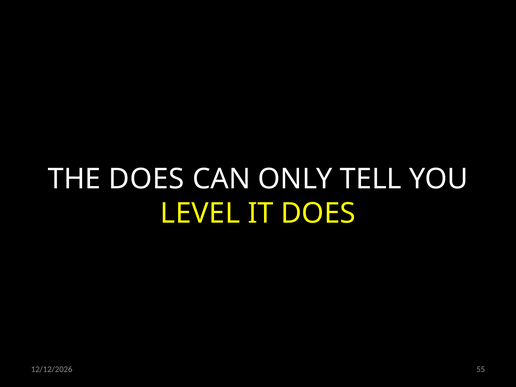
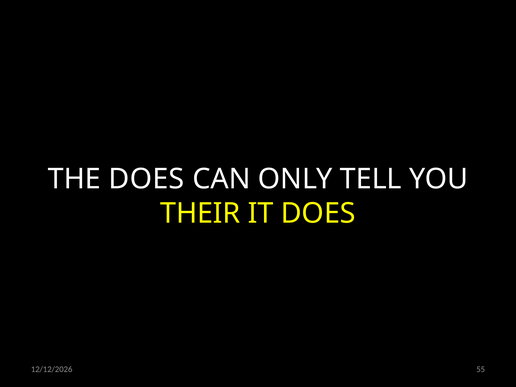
LEVEL: LEVEL -> THEIR
